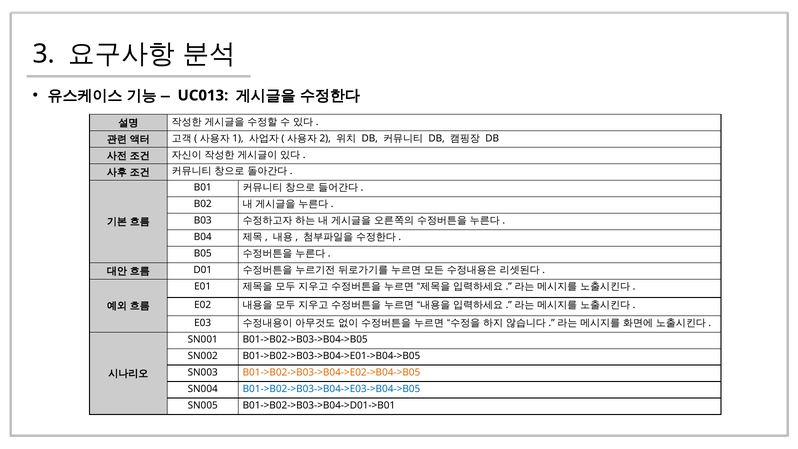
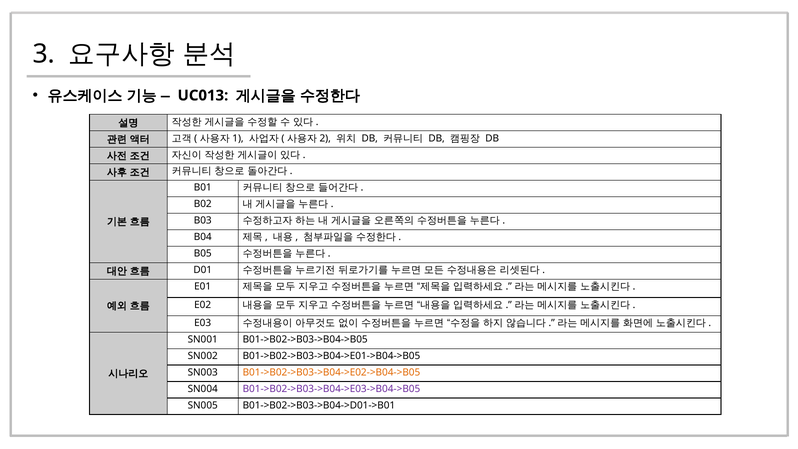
B01->B02->B03->B04->E03->B04->B05 colour: blue -> purple
